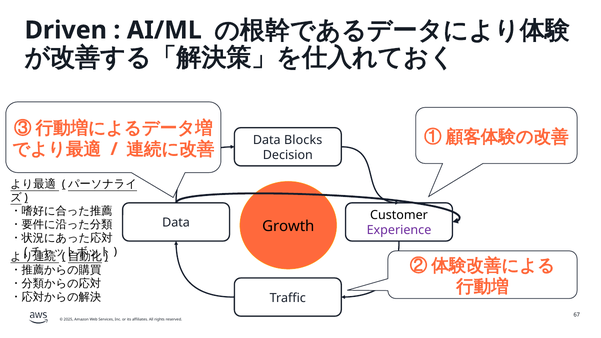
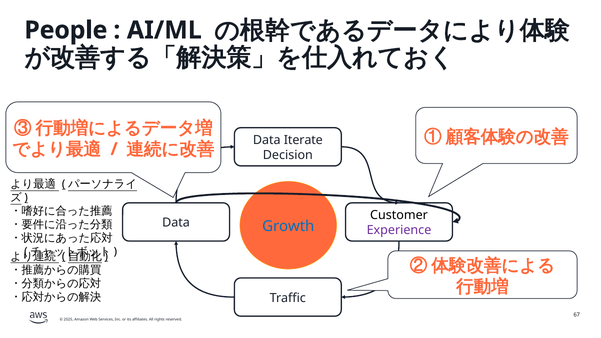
Driven: Driven -> People
Blocks: Blocks -> Iterate
Growth colour: black -> blue
